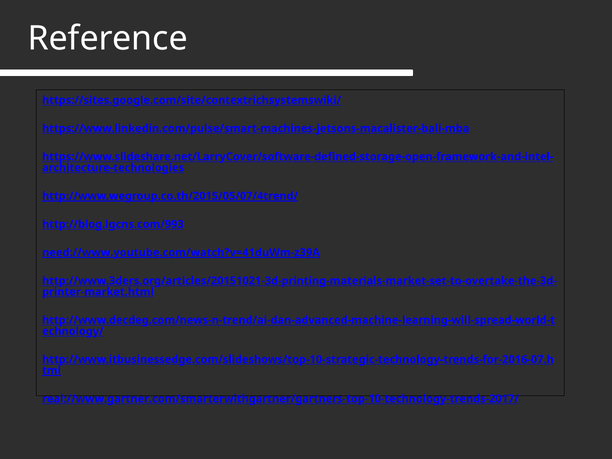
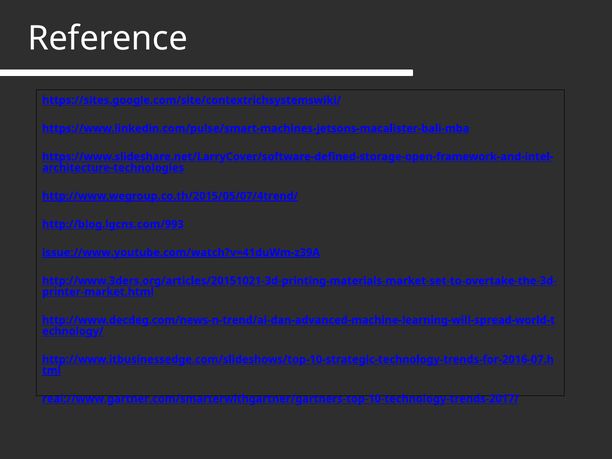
need://www.youtube.com/watch?v=41duWm-z39A: need://www.youtube.com/watch?v=41duWm-z39A -> issue://www.youtube.com/watch?v=41duWm-z39A
